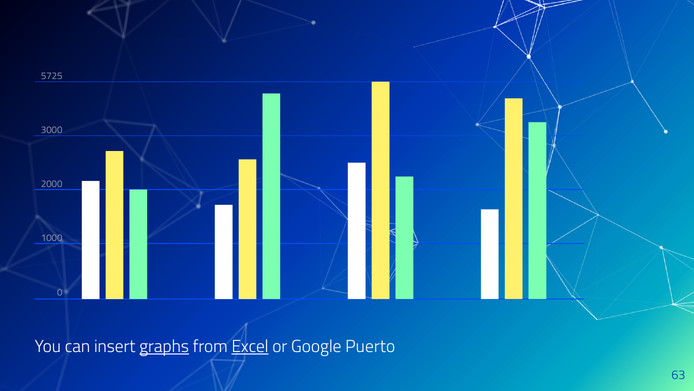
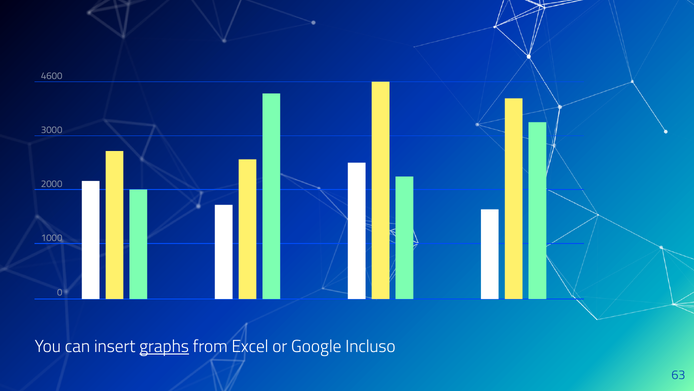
5725: 5725 -> 4600
Excel underline: present -> none
Puerto: Puerto -> Incluso
